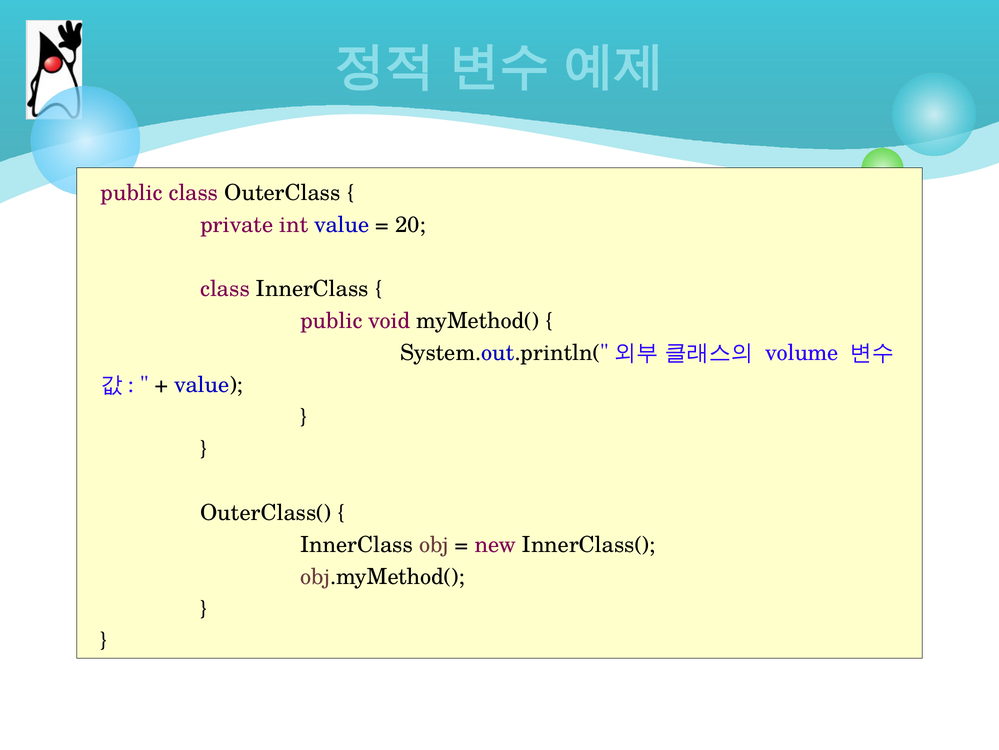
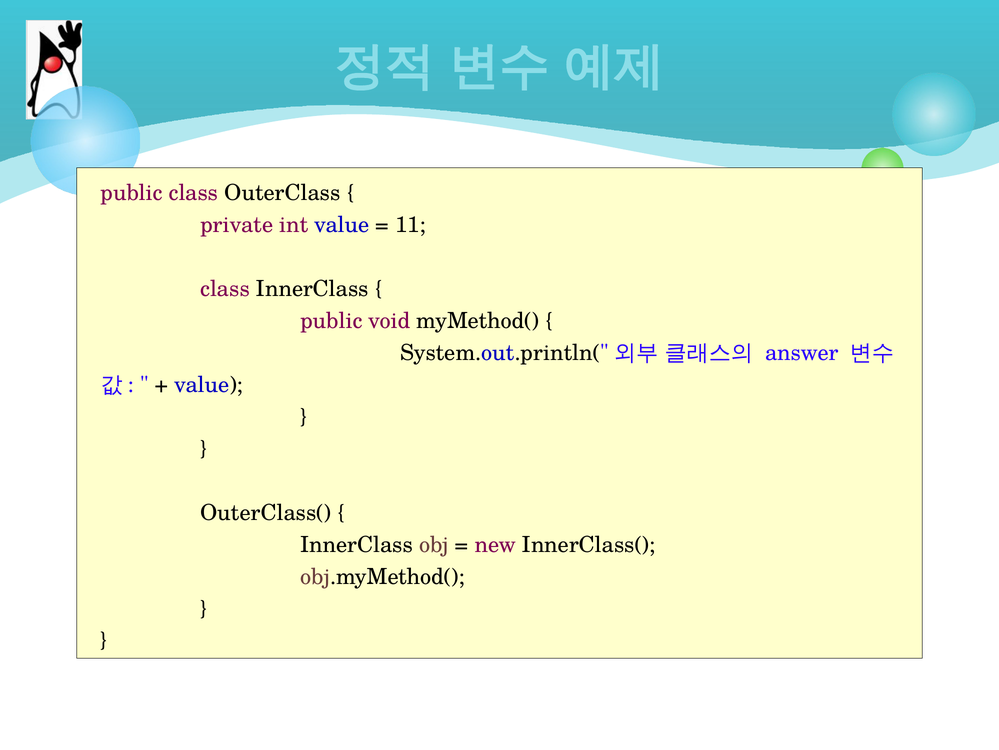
20: 20 -> 11
volume: volume -> answer
